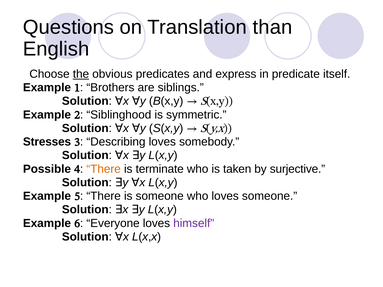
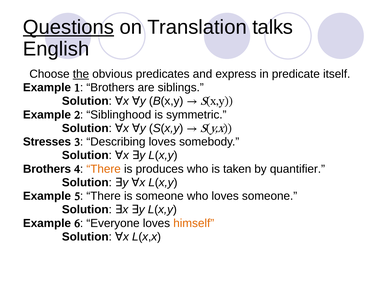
Questions underline: none -> present
than: than -> talks
Possible at (47, 169): Possible -> Brothers
terminate: terminate -> produces
surjective: surjective -> quantifier
himself colour: purple -> orange
